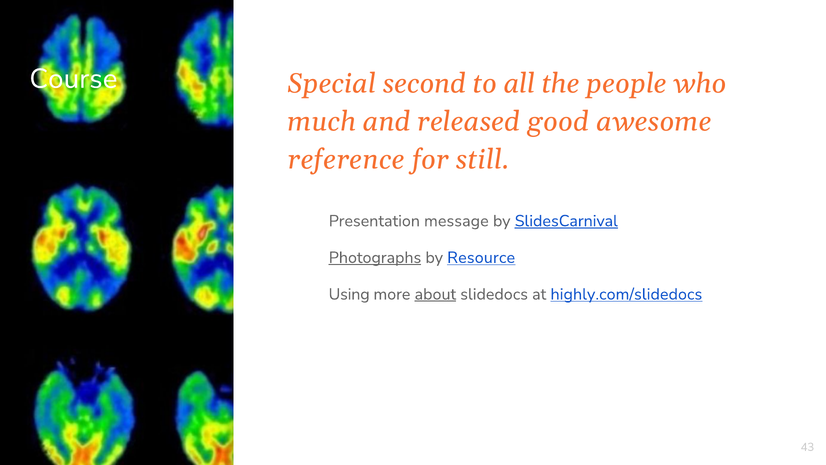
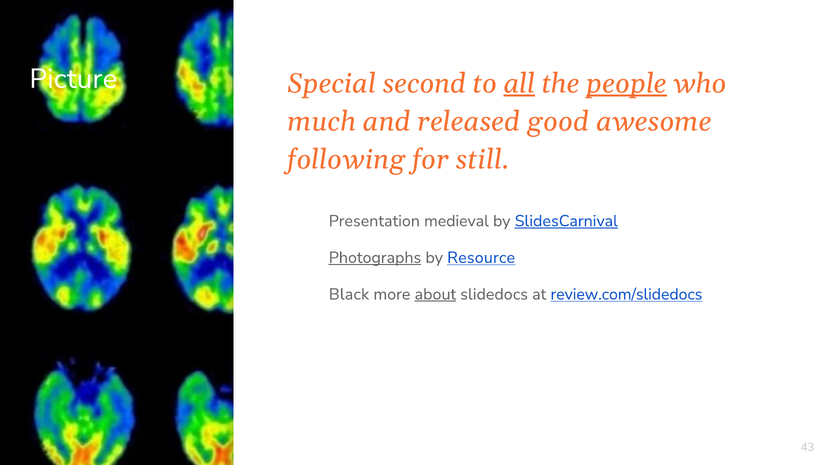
Course: Course -> Picture
all underline: none -> present
people underline: none -> present
reference: reference -> following
message: message -> medieval
Using: Using -> Black
highly.com/slidedocs: highly.com/slidedocs -> review.com/slidedocs
